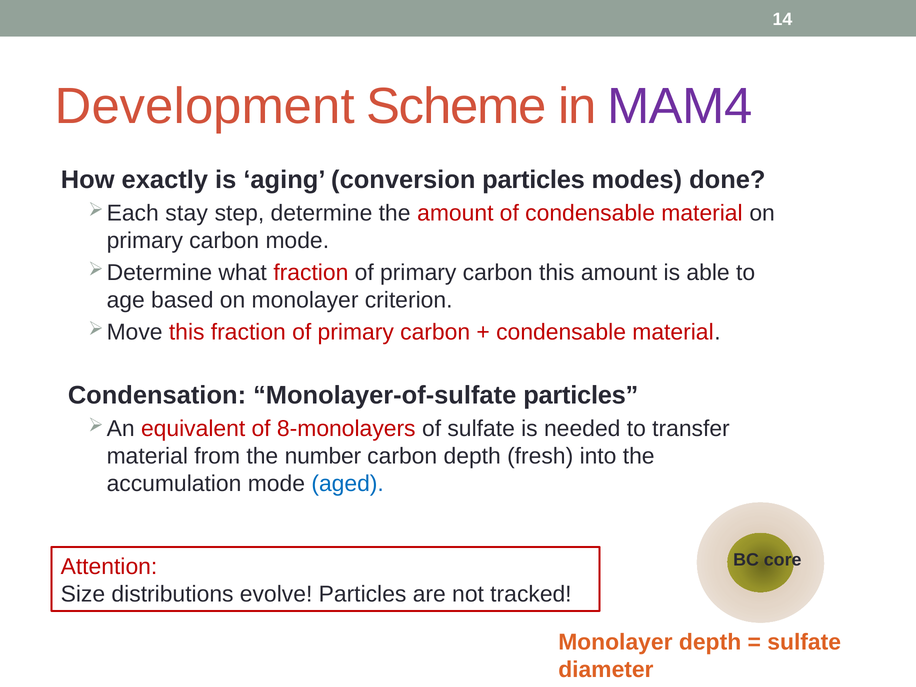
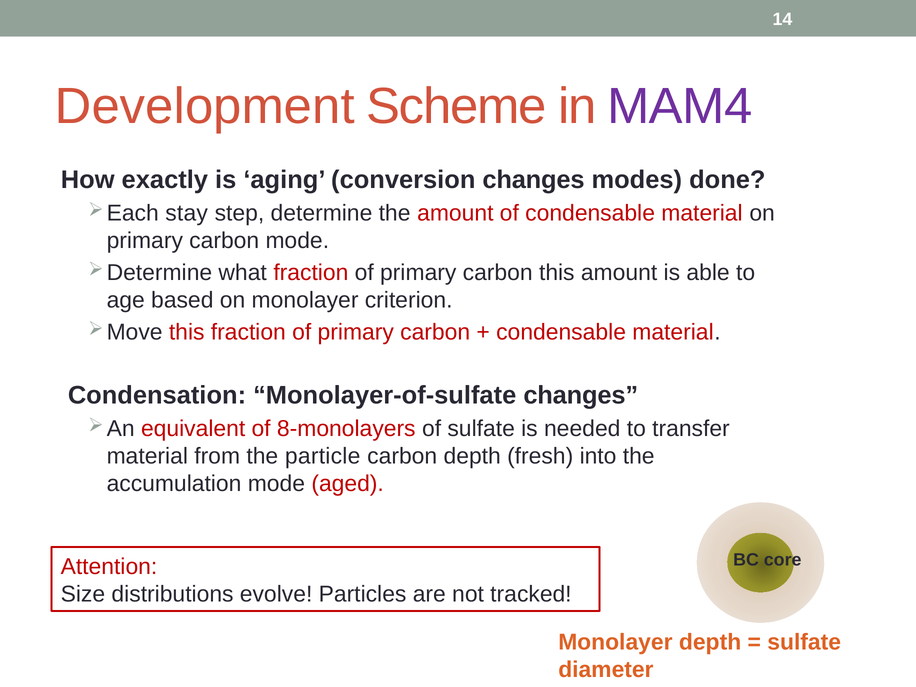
conversion particles: particles -> changes
Monolayer-of-sulfate particles: particles -> changes
number: number -> particle
aged colour: blue -> red
